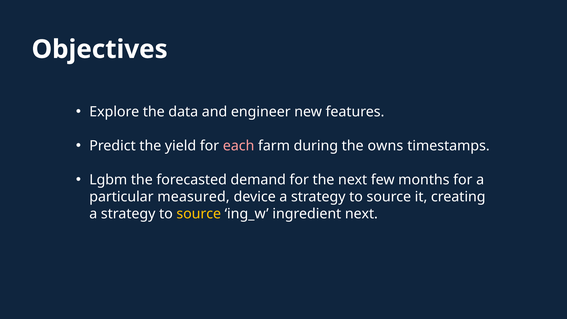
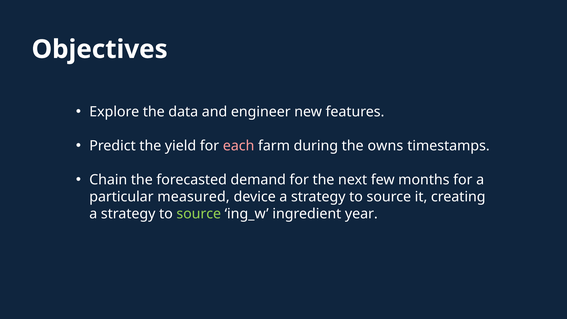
Lgbm: Lgbm -> Chain
source at (199, 214) colour: yellow -> light green
ingredient next: next -> year
